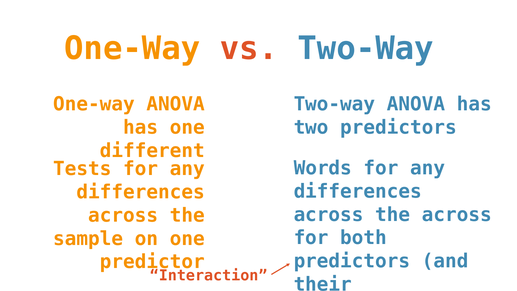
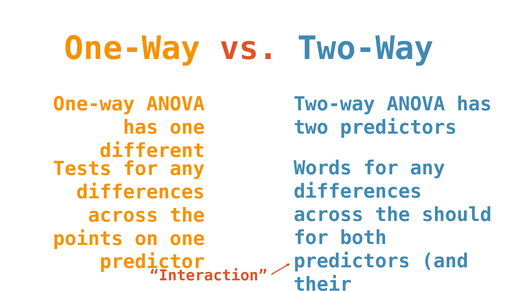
the across: across -> should
sample: sample -> points
